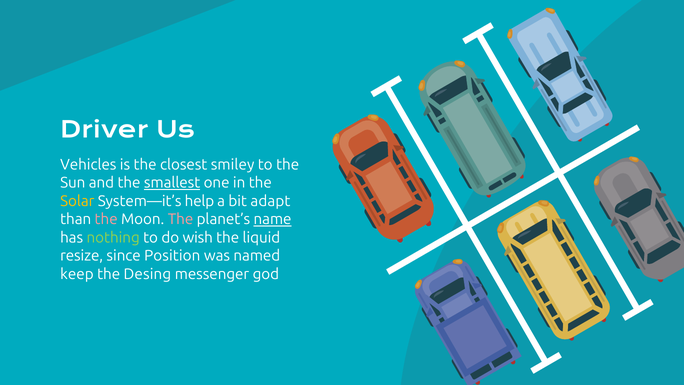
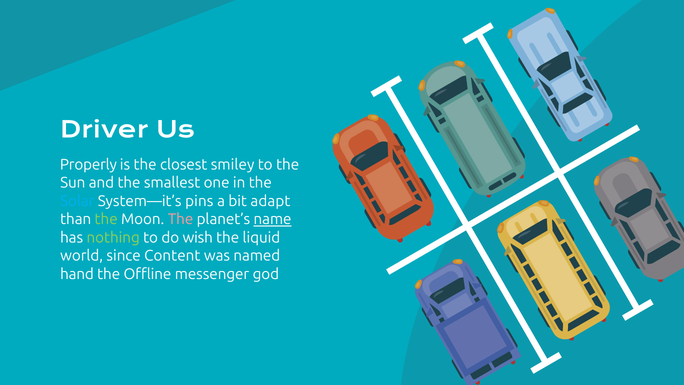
Vehicles: Vehicles -> Properly
smallest underline: present -> none
Solar colour: yellow -> light blue
help: help -> pins
the at (106, 219) colour: pink -> light green
resize: resize -> world
Position: Position -> Content
keep: keep -> hand
Desing: Desing -> Offline
